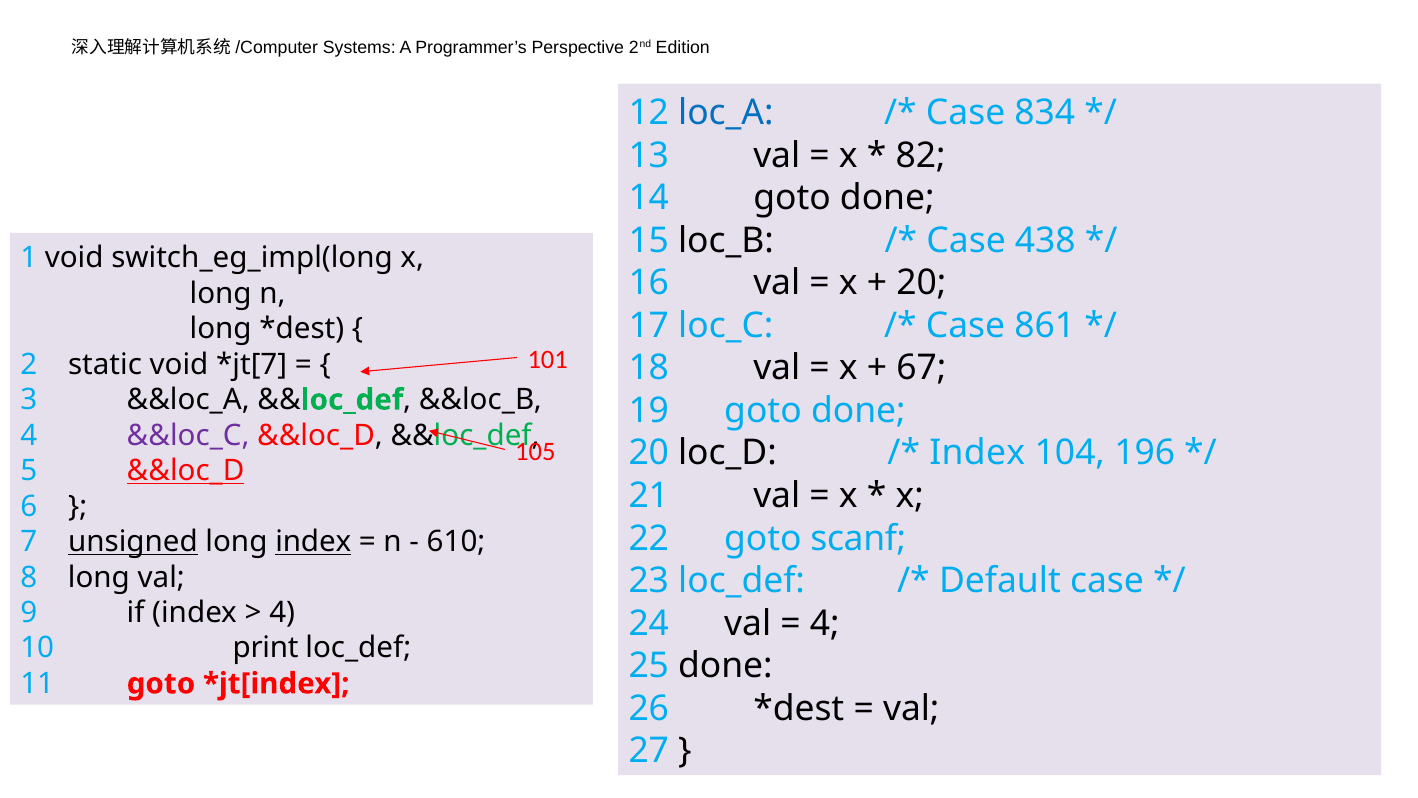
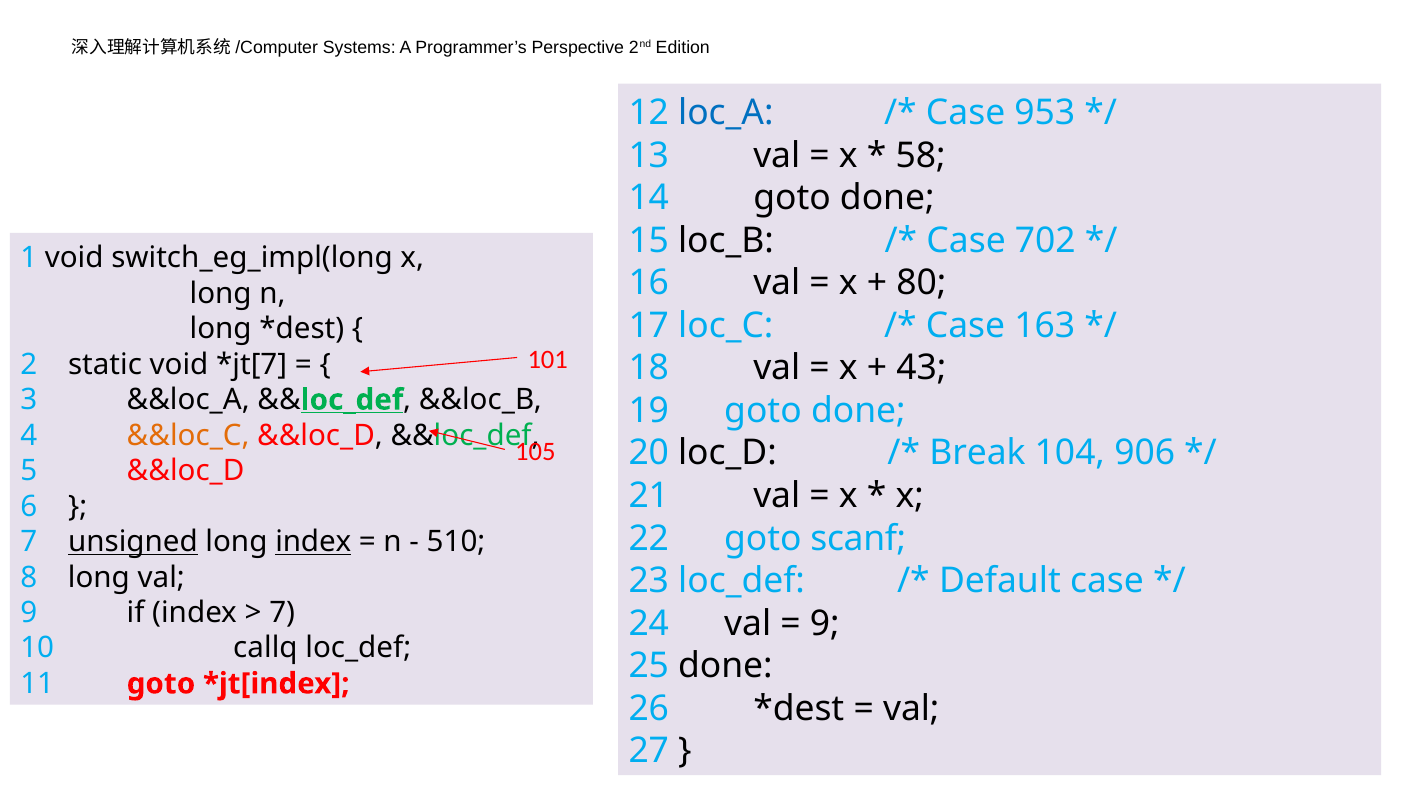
834: 834 -> 953
82: 82 -> 58
438: 438 -> 702
20 at (921, 283): 20 -> 80
861: 861 -> 163
67: 67 -> 43
loc_def at (352, 400) underline: none -> present
&&loc_C colour: purple -> orange
Index at (977, 453): Index -> Break
196: 196 -> 906
&&loc_D at (186, 471) underline: present -> none
610: 610 -> 510
4 at (282, 612): 4 -> 7
4 at (825, 623): 4 -> 9
print: print -> callq
